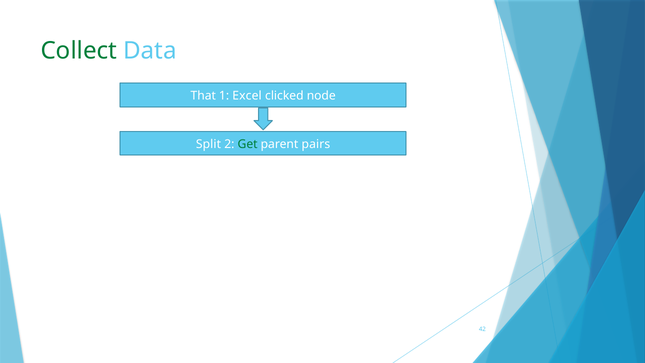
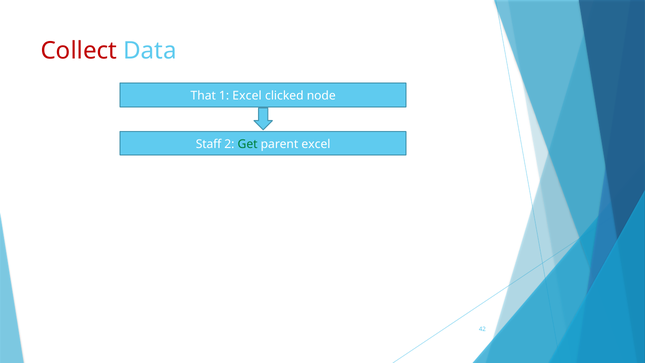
Collect colour: green -> red
Split: Split -> Staff
parent pairs: pairs -> excel
